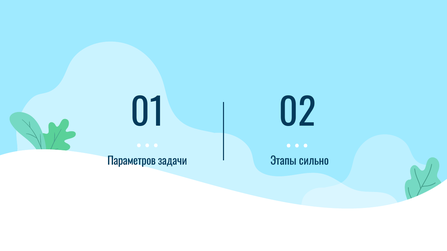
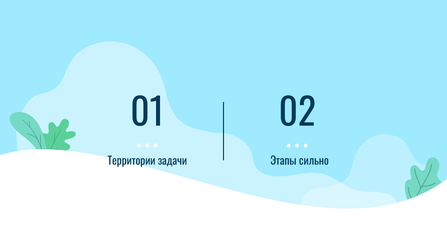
Параметров: Параметров -> Территории
